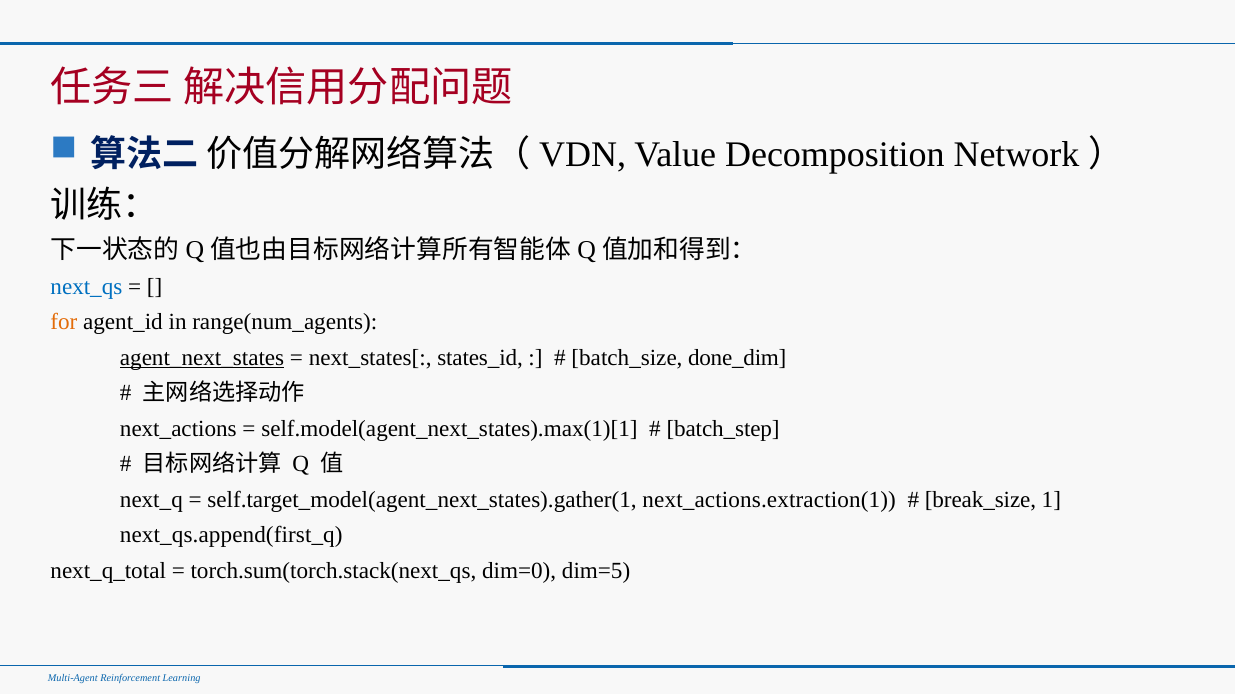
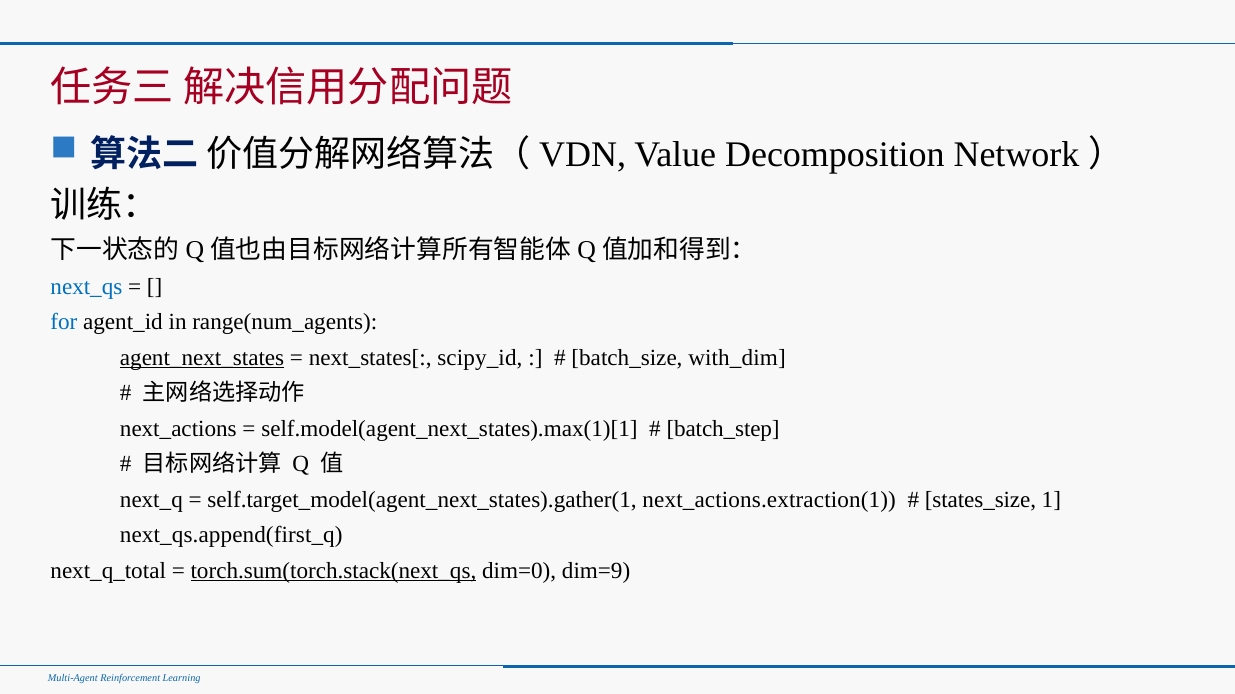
for colour: orange -> blue
states_id: states_id -> scipy_id
done_dim: done_dim -> with_dim
break_size: break_size -> states_size
torch.sum(torch.stack(next_qs underline: none -> present
dim=5: dim=5 -> dim=9
